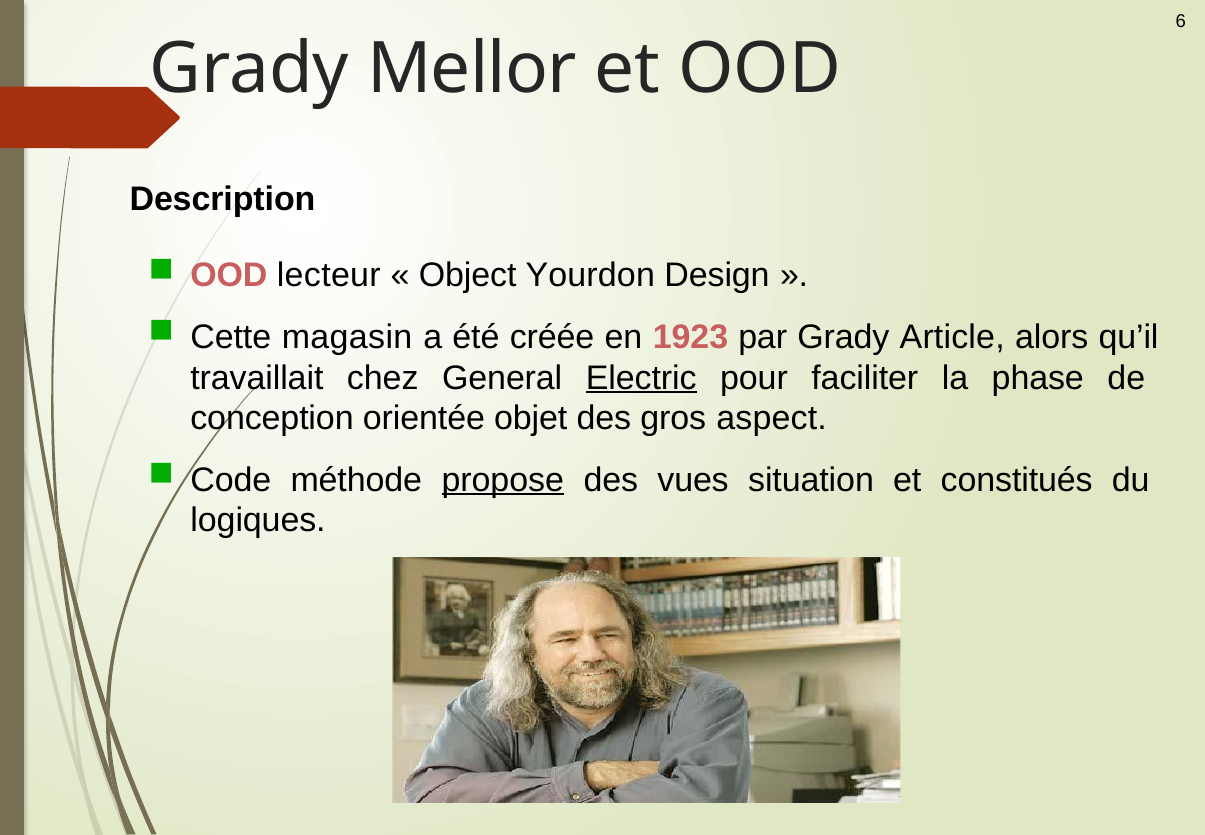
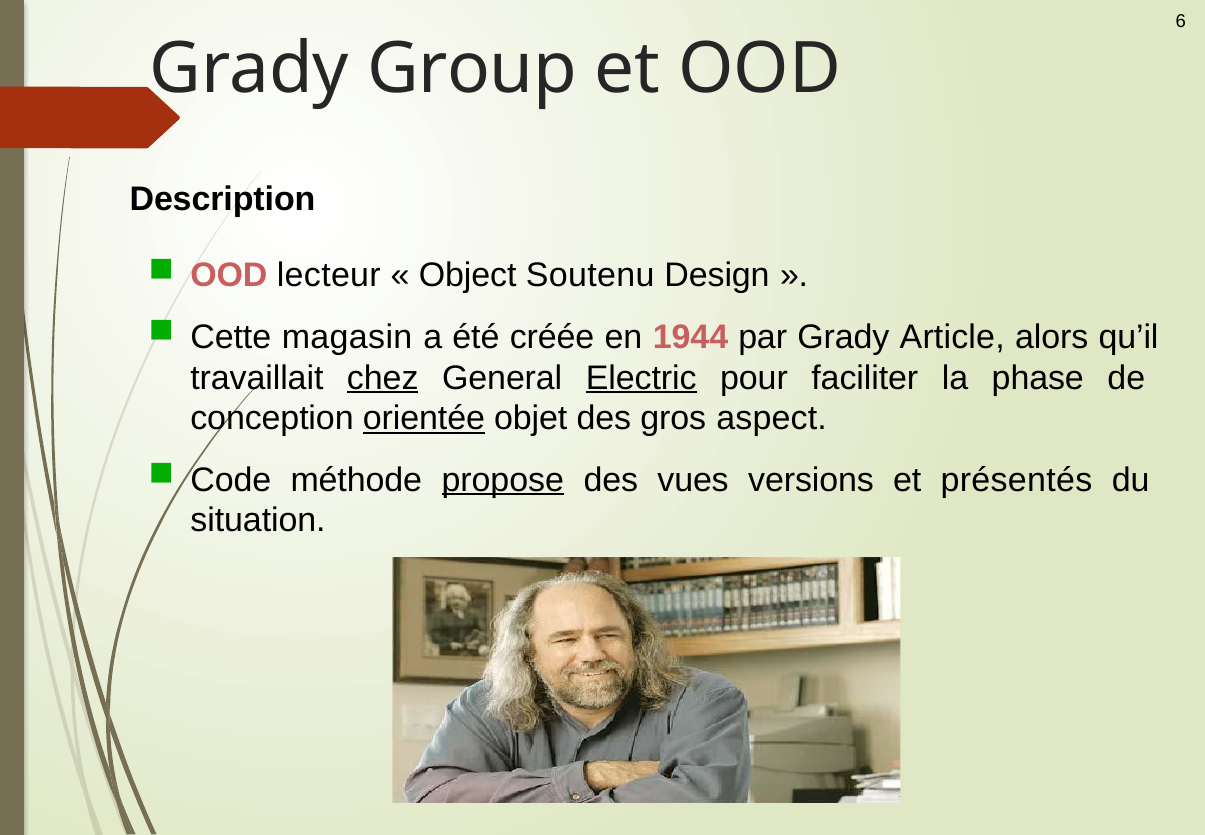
Mellor: Mellor -> Group
Yourdon: Yourdon -> Soutenu
1923: 1923 -> 1944
chez underline: none -> present
orientée underline: none -> present
situation: situation -> versions
constitués: constitués -> présentés
logiques: logiques -> situation
